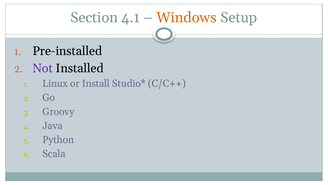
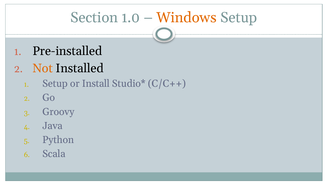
4.1: 4.1 -> 1.0
Not colour: purple -> orange
Linux at (55, 83): Linux -> Setup
